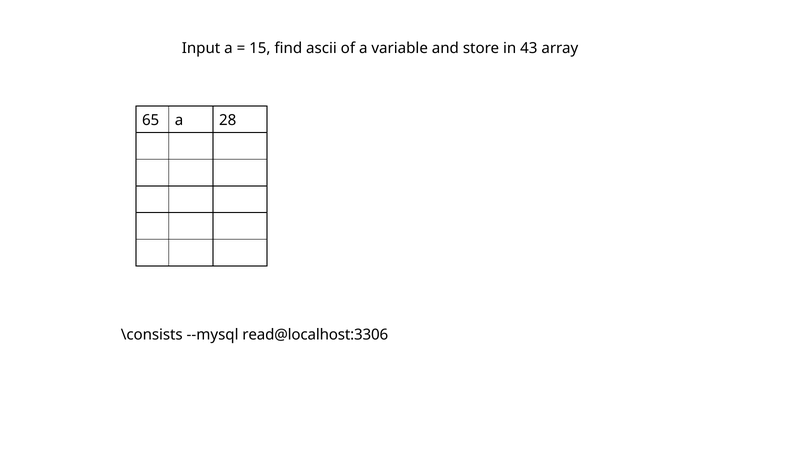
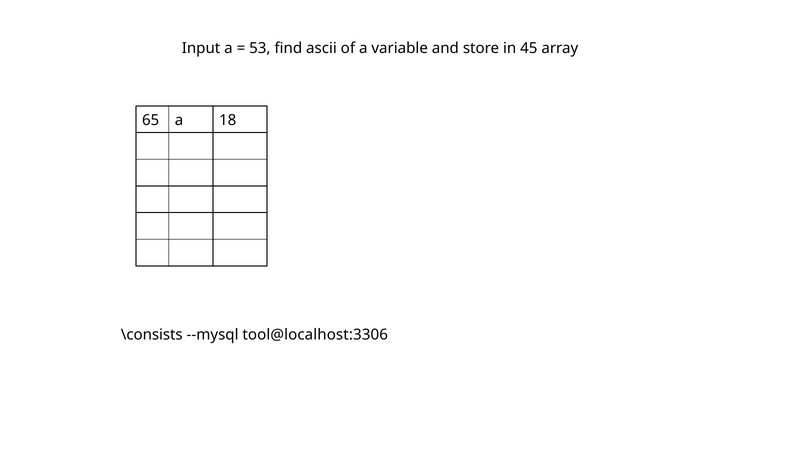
15: 15 -> 53
43: 43 -> 45
28: 28 -> 18
read@localhost:3306: read@localhost:3306 -> tool@localhost:3306
